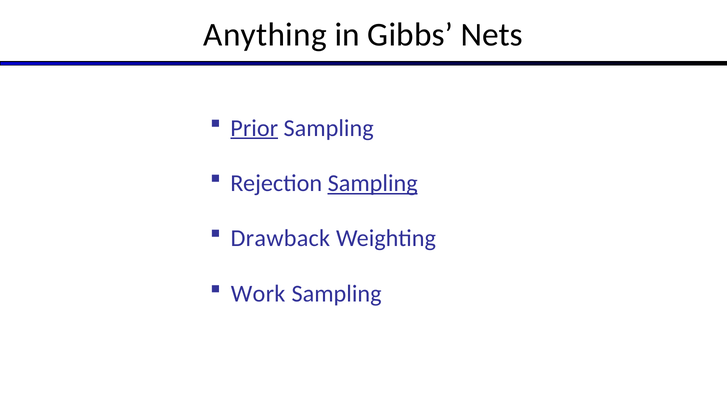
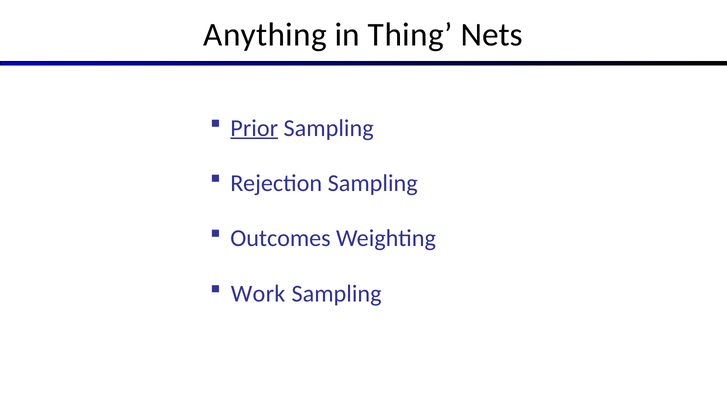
Gibbs: Gibbs -> Thing
Sampling at (373, 183) underline: present -> none
Drawback: Drawback -> Outcomes
